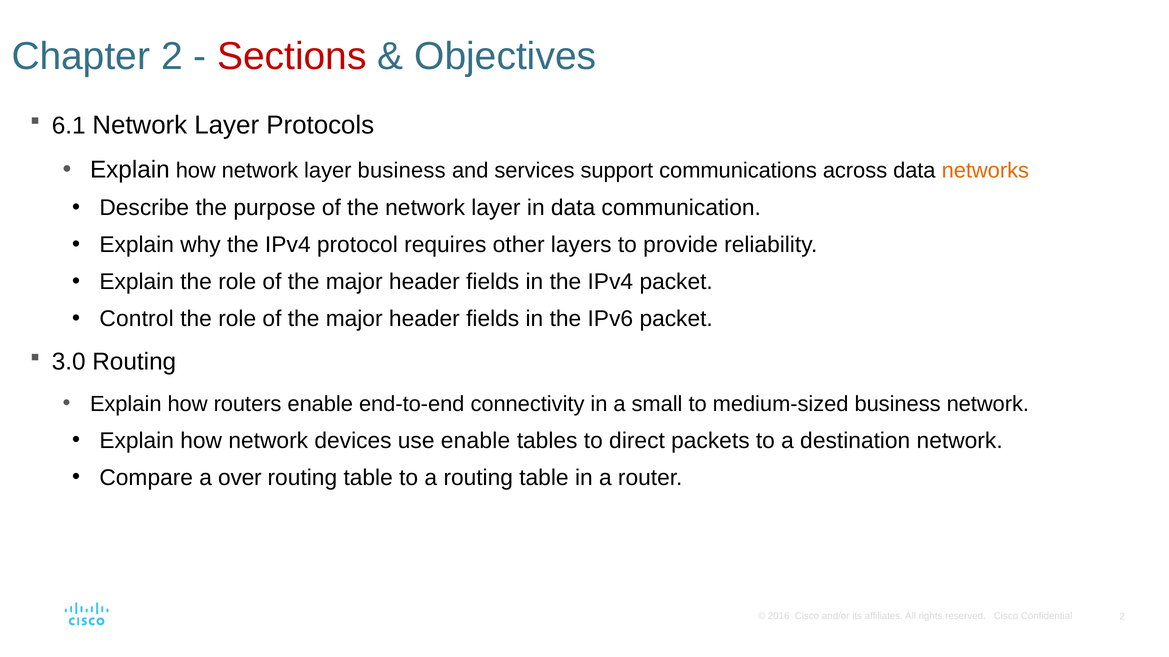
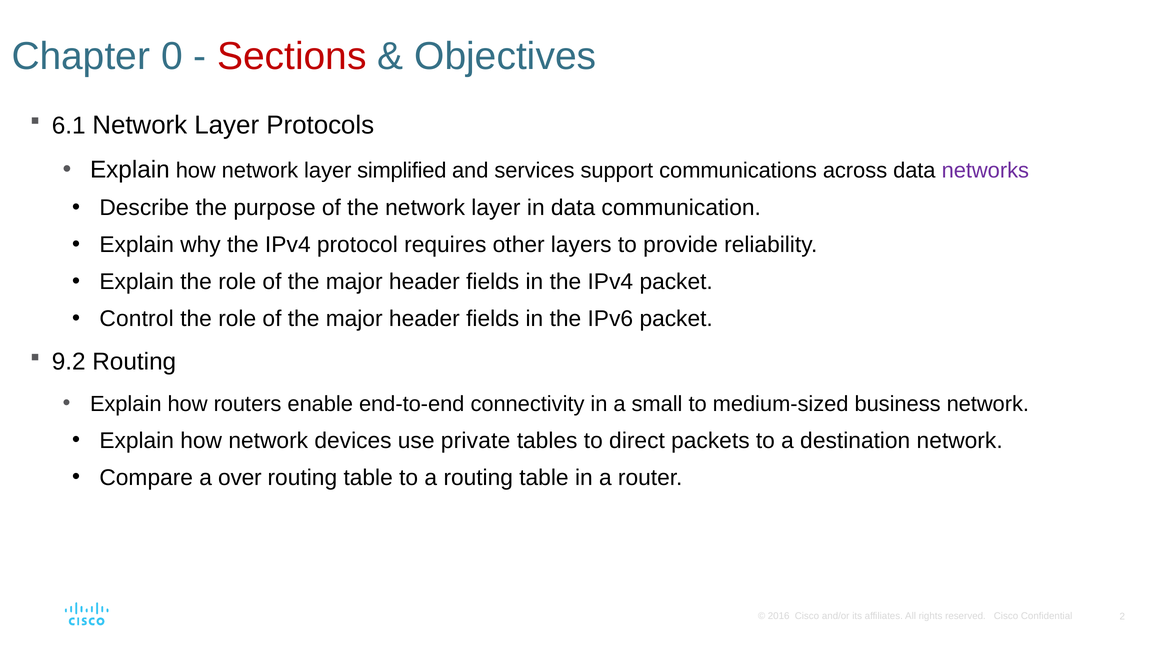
Chapter 2: 2 -> 0
layer business: business -> simplified
networks colour: orange -> purple
3.0: 3.0 -> 9.2
use enable: enable -> private
